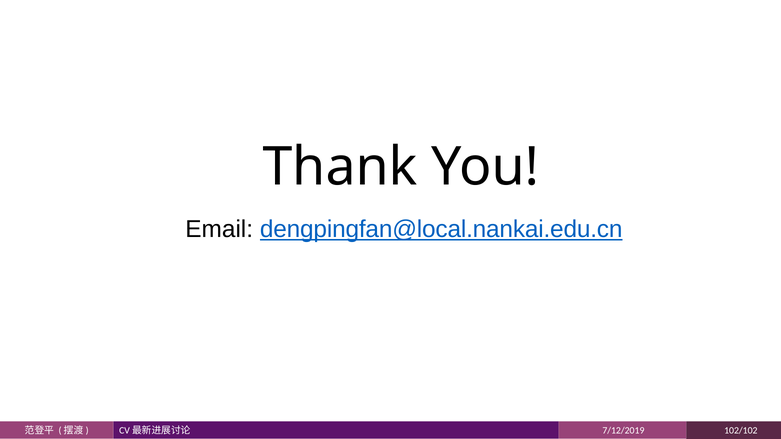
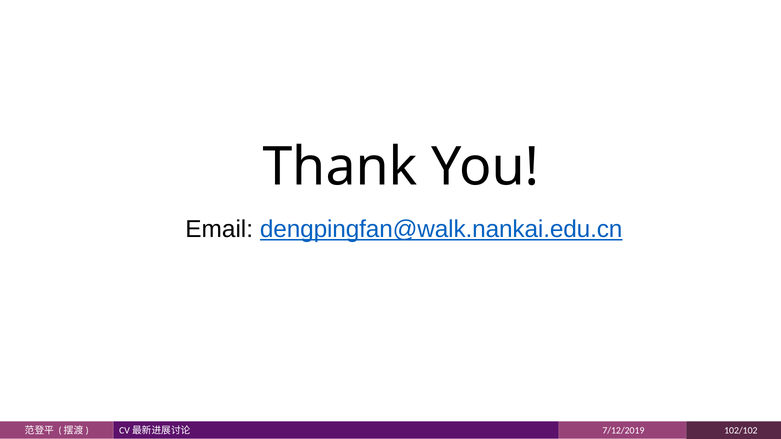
dengpingfan@local.nankai.edu.cn: dengpingfan@local.nankai.edu.cn -> dengpingfan@walk.nankai.edu.cn
